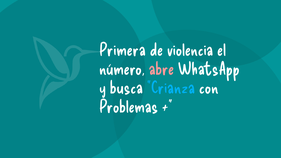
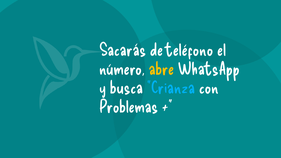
Primera: Primera -> Sacarás
violencia: violencia -> teléfono
abre colour: pink -> yellow
